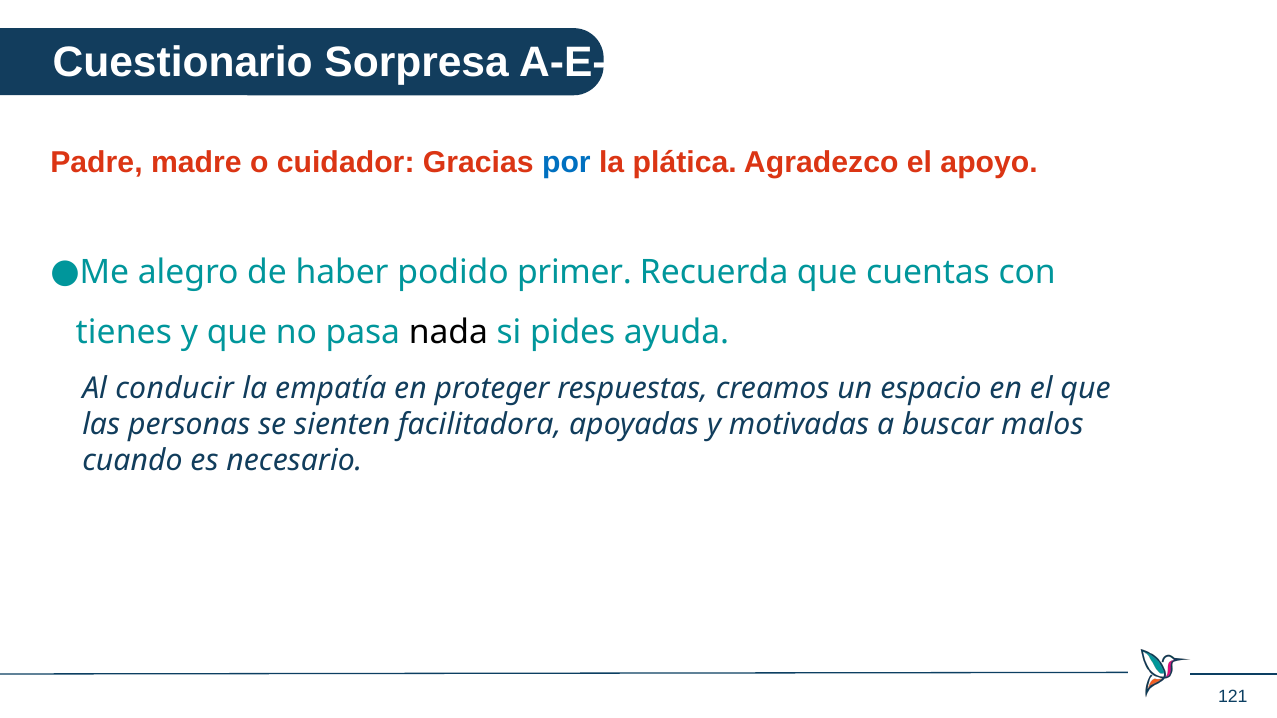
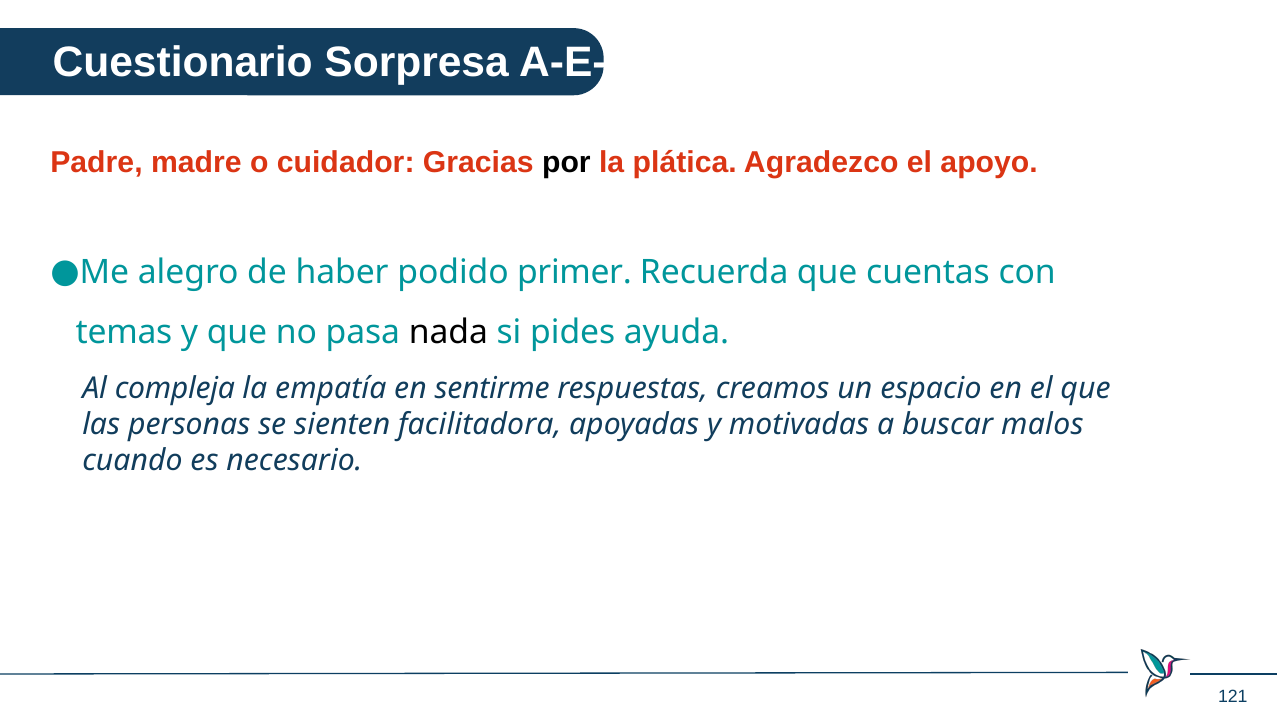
por colour: blue -> black
tienes: tienes -> temas
conducir: conducir -> compleja
proteger: proteger -> sentirme
